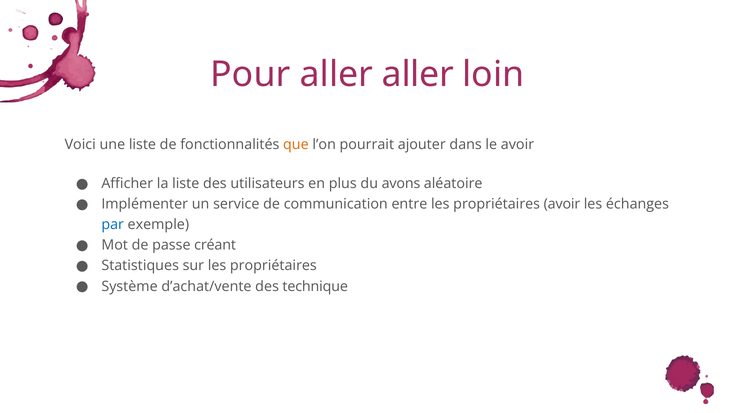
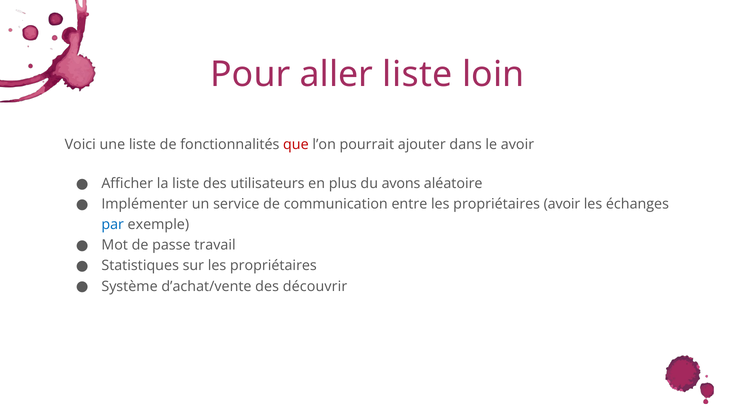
aller aller: aller -> liste
que colour: orange -> red
créant: créant -> travail
technique: technique -> découvrir
